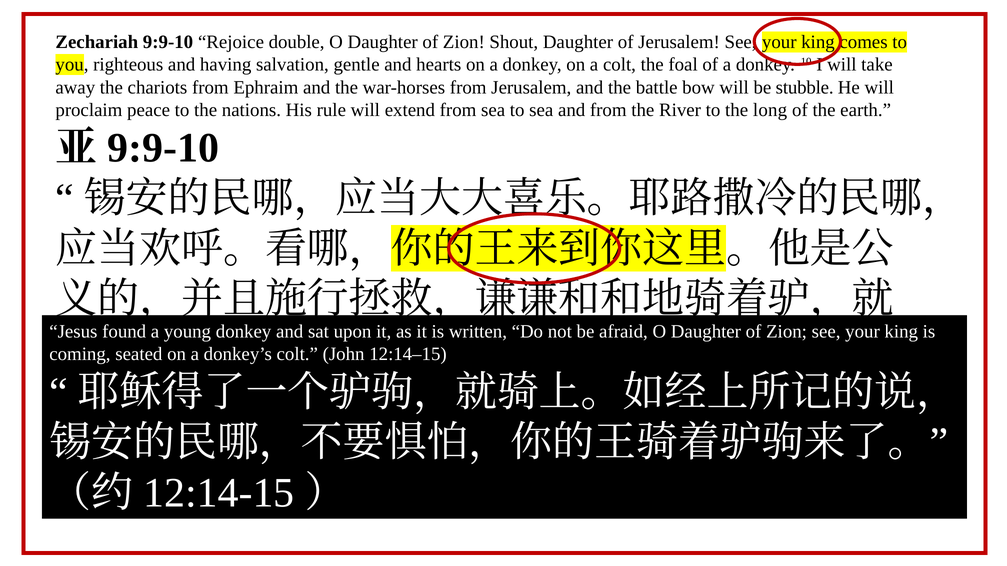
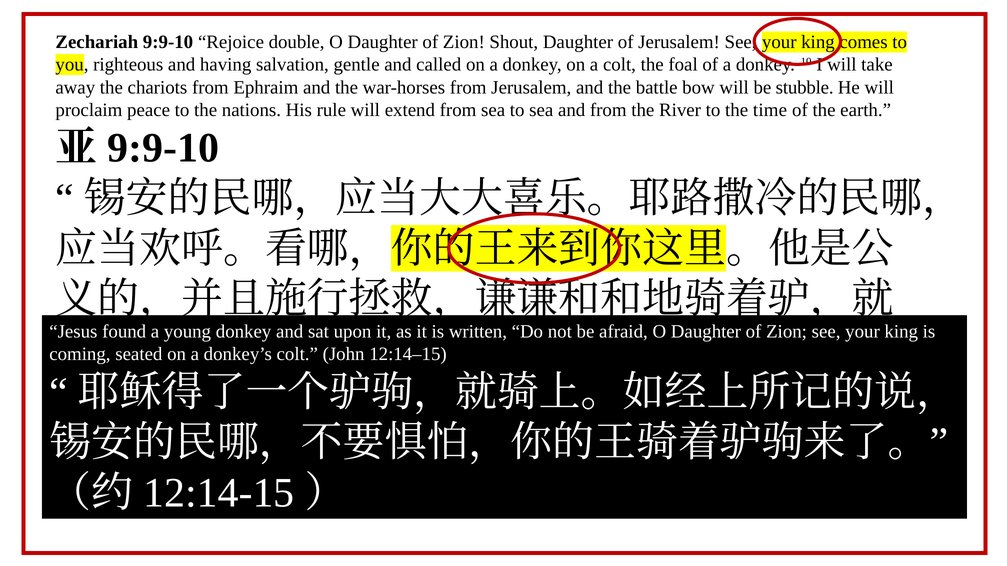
hearts: hearts -> called
long: long -> time
